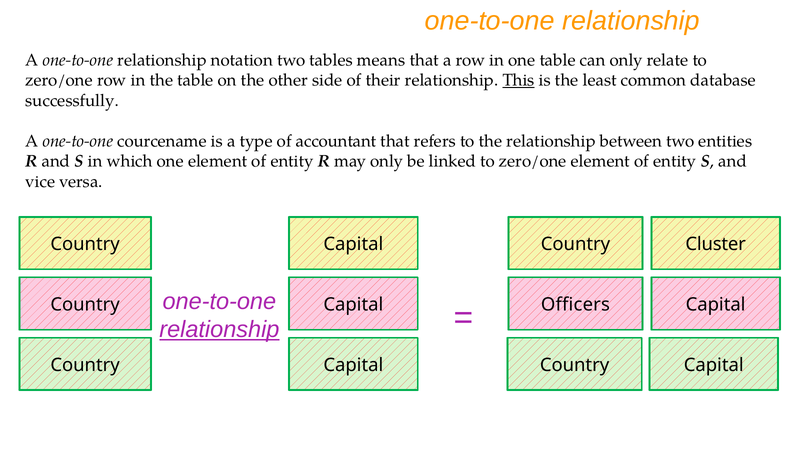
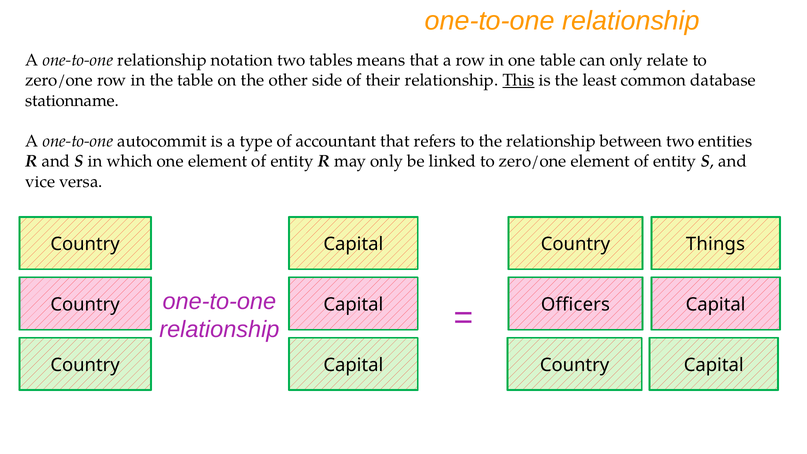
successfully: successfully -> stationname
courcename: courcename -> autocommit
Cluster: Cluster -> Things
relationship at (219, 330) underline: present -> none
